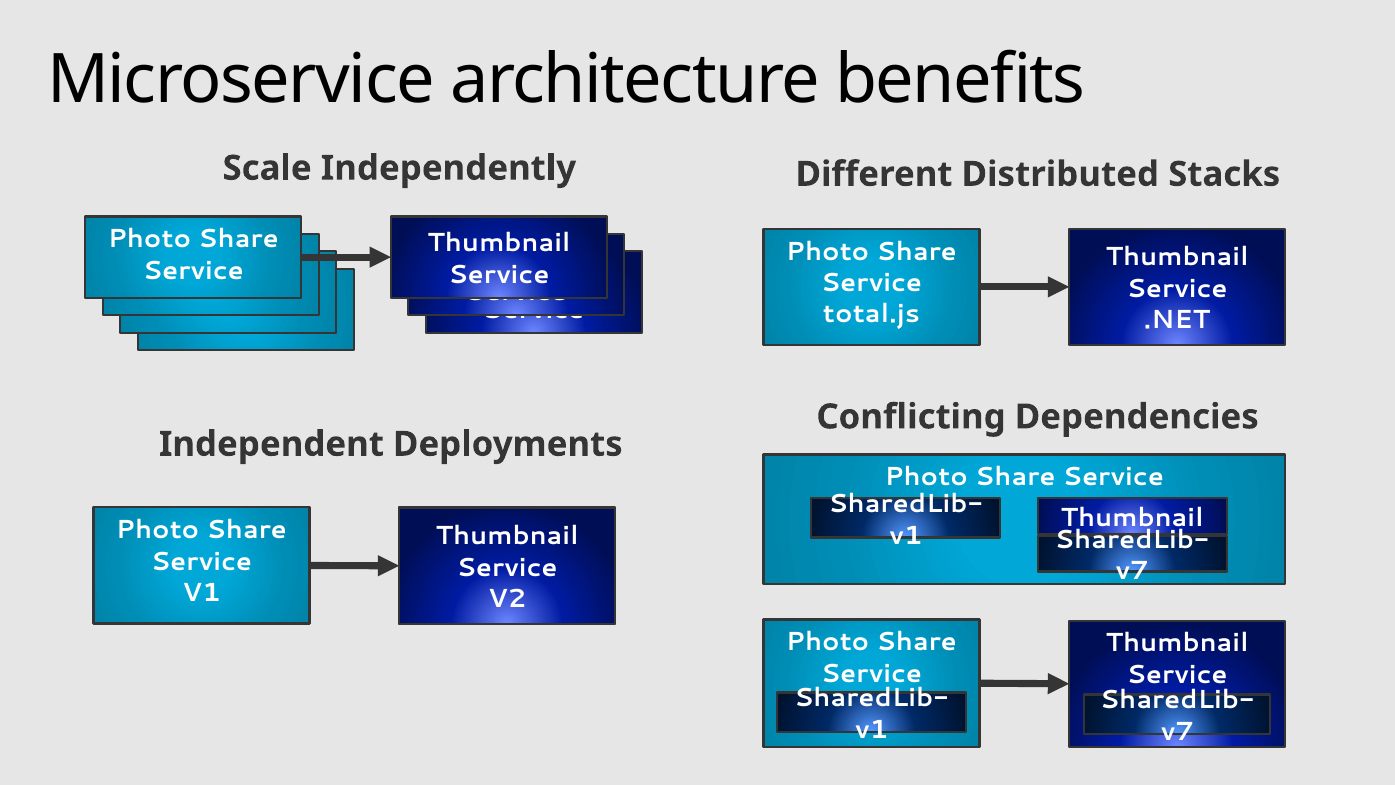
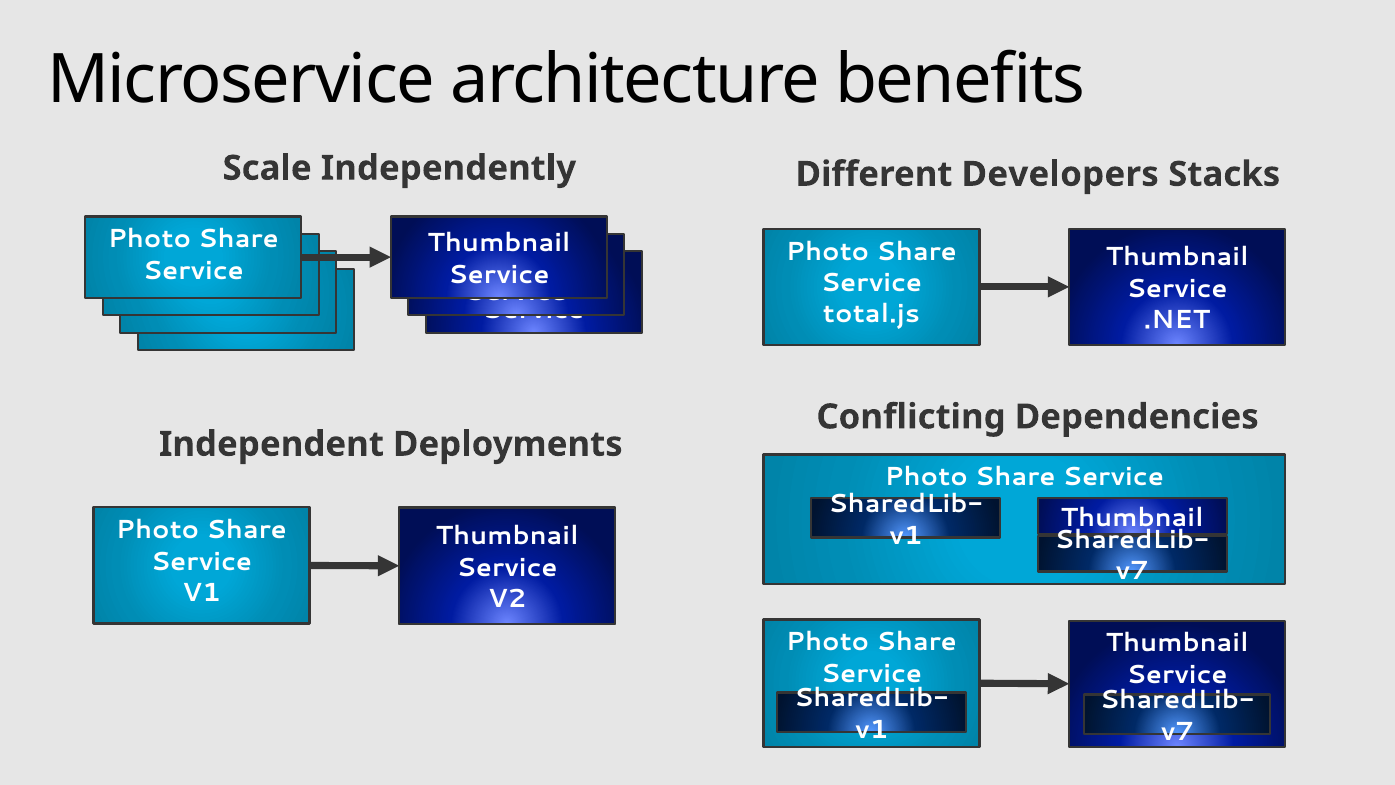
Distributed: Distributed -> Developers
